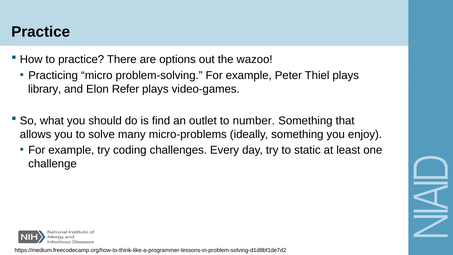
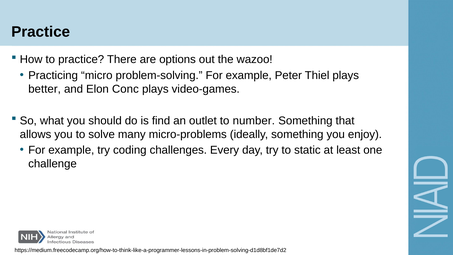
library: library -> better
Refer: Refer -> Conc
